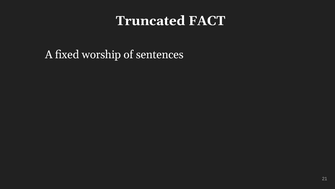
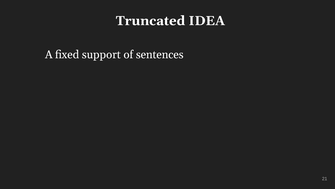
FACT: FACT -> IDEA
worship: worship -> support
